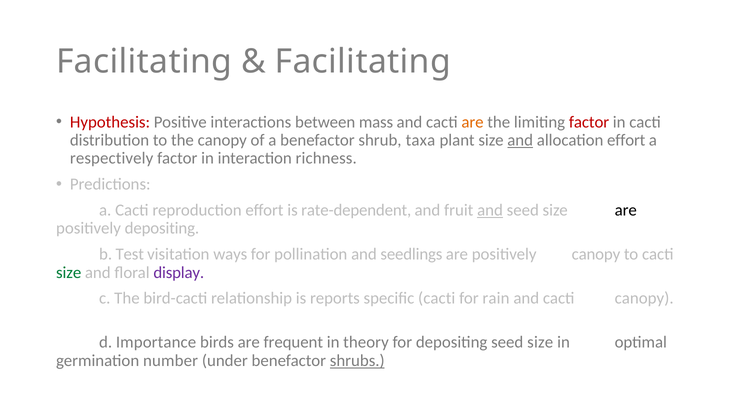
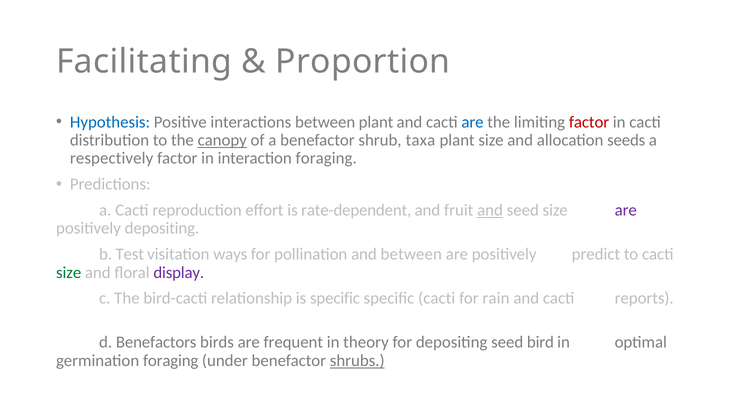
Facilitating at (363, 62): Facilitating -> Proportion
Hypothesis colour: red -> blue
between mass: mass -> plant
are at (473, 122) colour: orange -> blue
canopy at (222, 140) underline: none -> present
and at (520, 140) underline: present -> none
allocation effort: effort -> seeds
interaction richness: richness -> foraging
are at (626, 210) colour: black -> purple
and seedlings: seedlings -> between
positively canopy: canopy -> predict
is reports: reports -> specific
cacti canopy: canopy -> reports
Importance: Importance -> Benefactors
depositing seed size: size -> bird
germination number: number -> foraging
